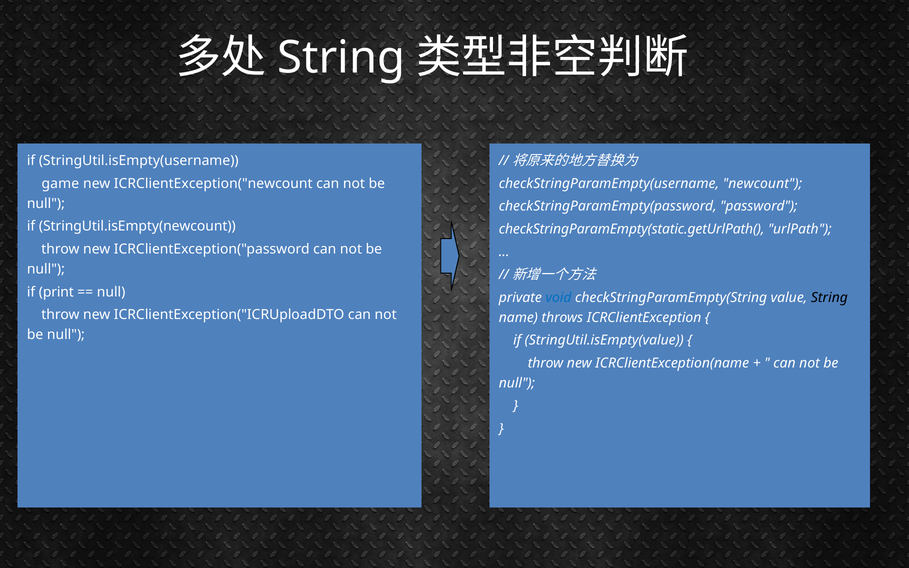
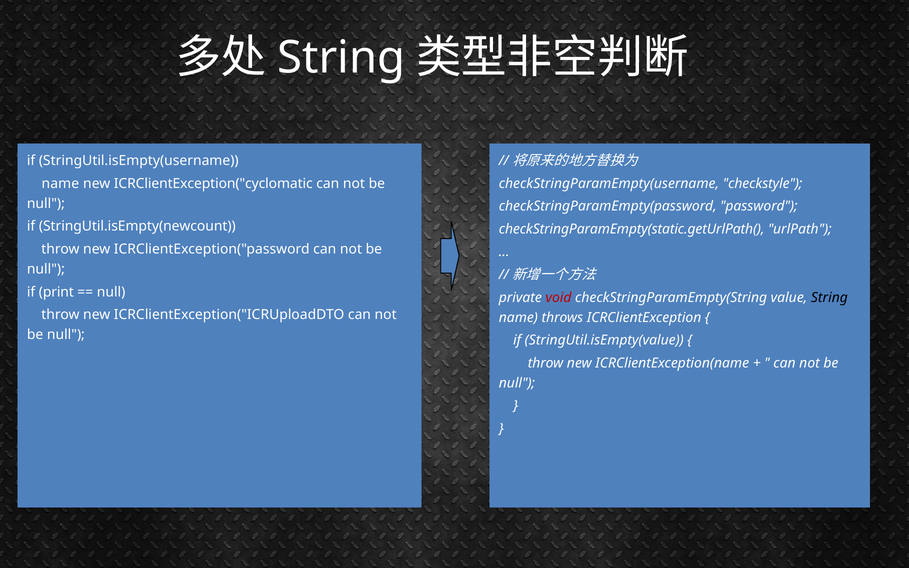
game at (60, 184): game -> name
ICRClientException("newcount: ICRClientException("newcount -> ICRClientException("cyclomatic
newcount: newcount -> checkstyle
void colour: blue -> red
